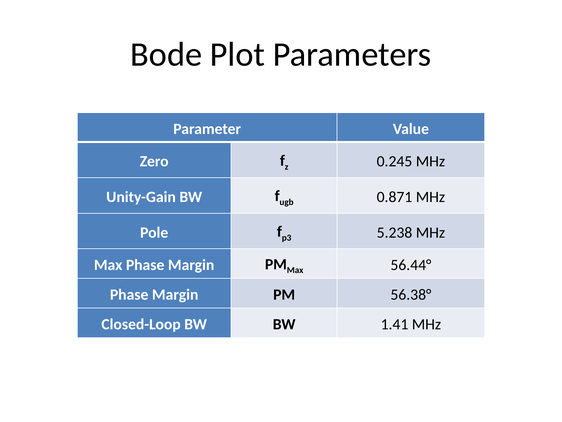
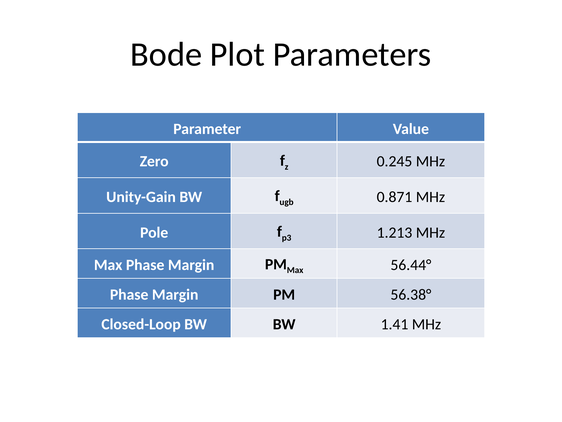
5.238: 5.238 -> 1.213
